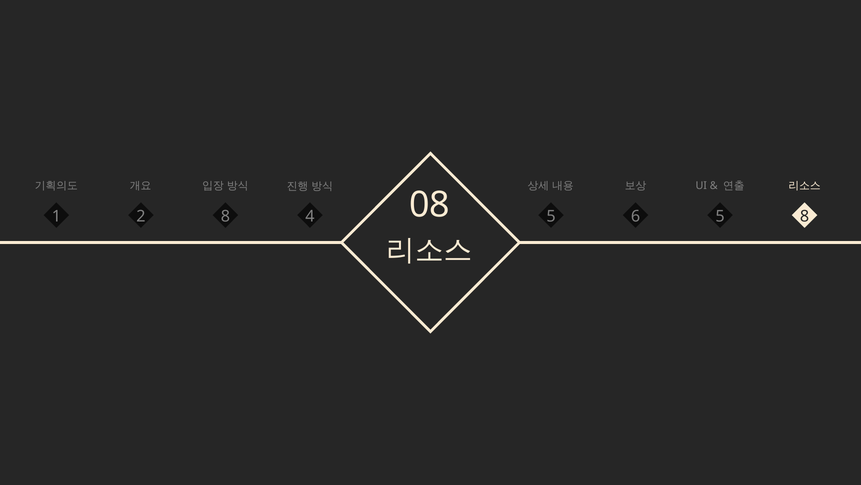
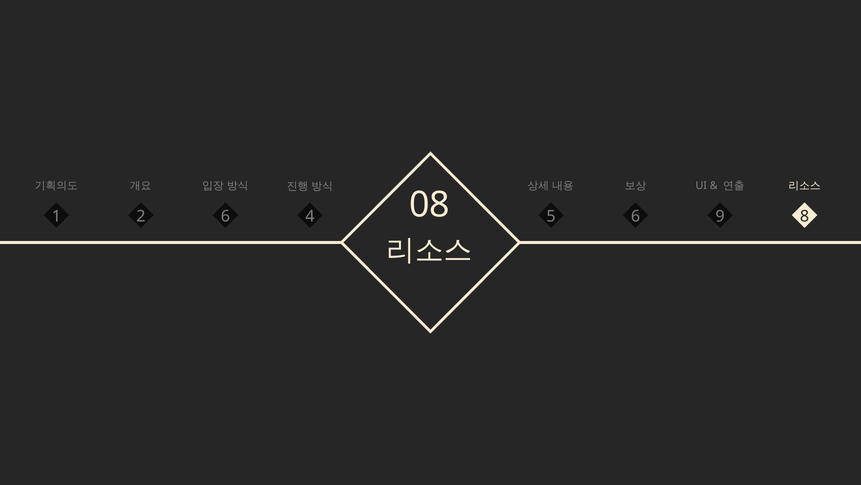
08 5: 5 -> 9
2 8: 8 -> 6
